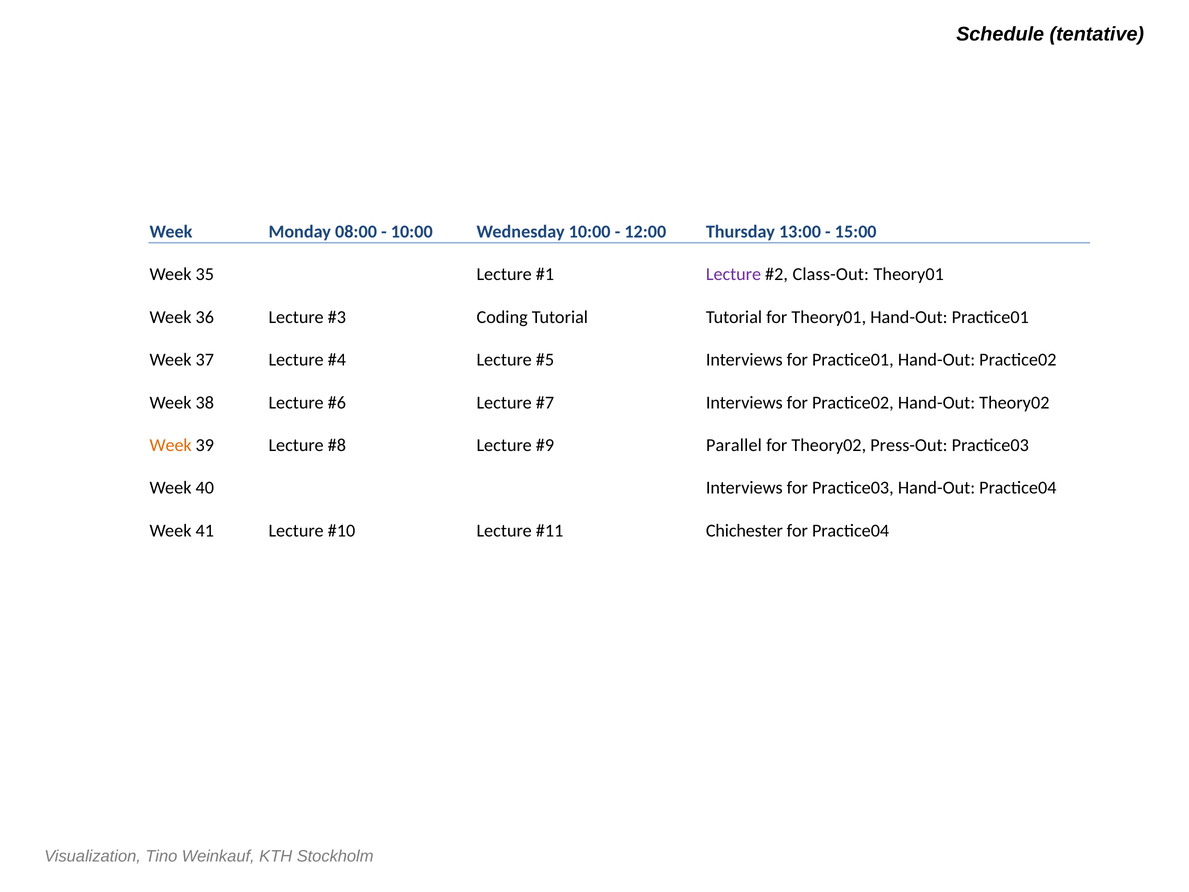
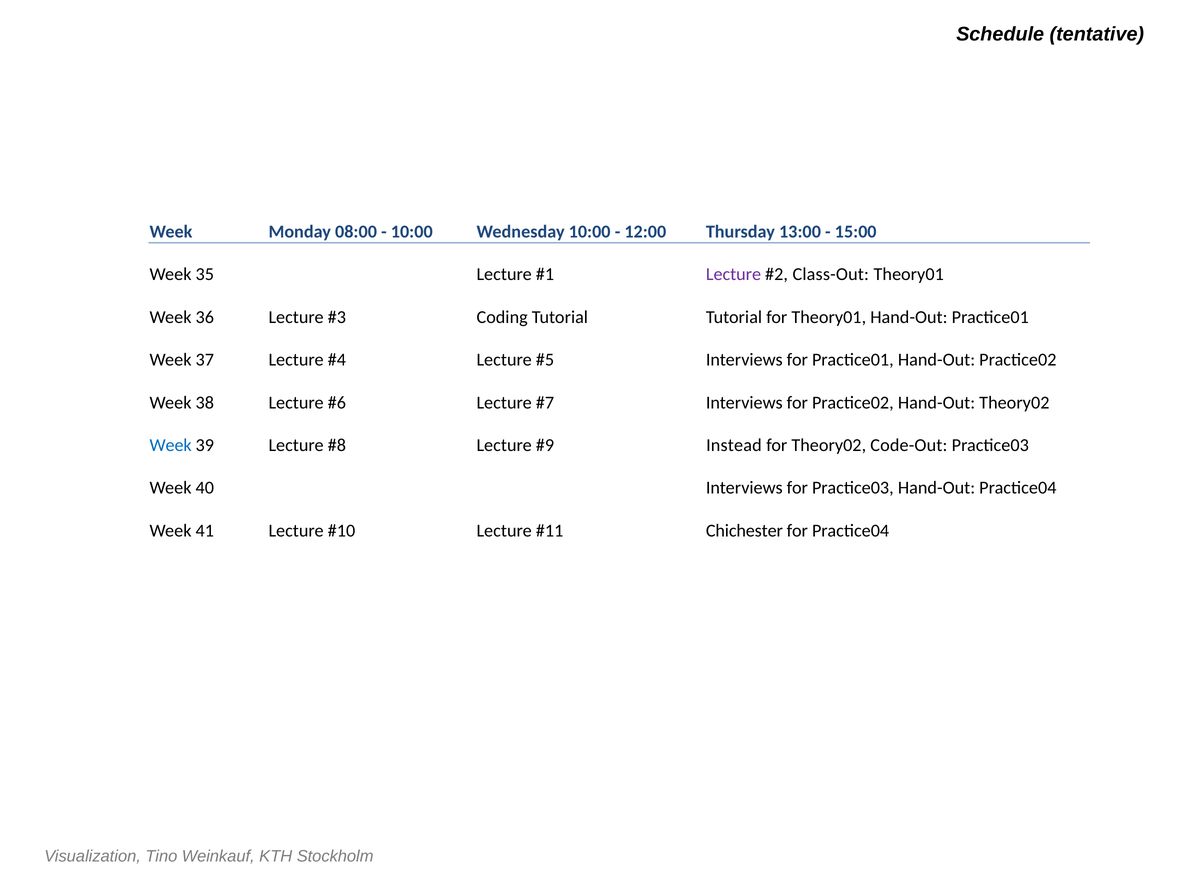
Week at (171, 445) colour: orange -> blue
Parallel: Parallel -> Instead
Press-Out: Press-Out -> Code-Out
